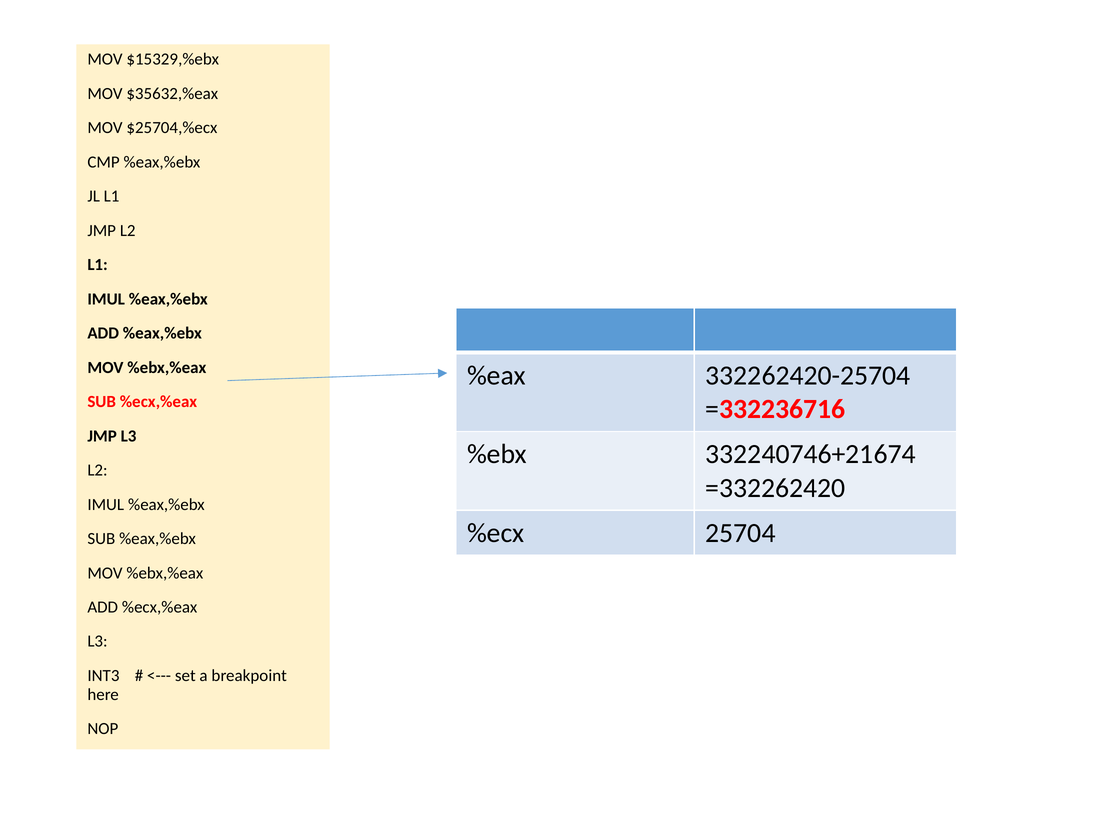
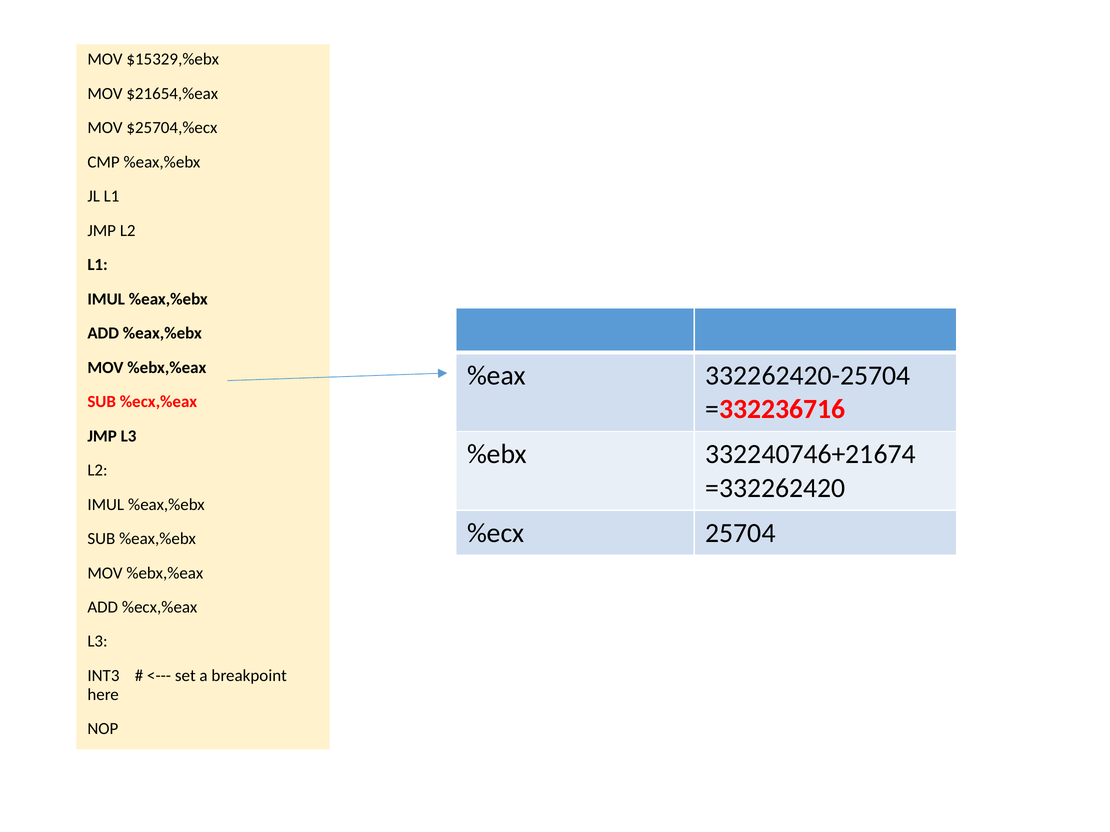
$35632,%eax: $35632,%eax -> $21654,%eax
